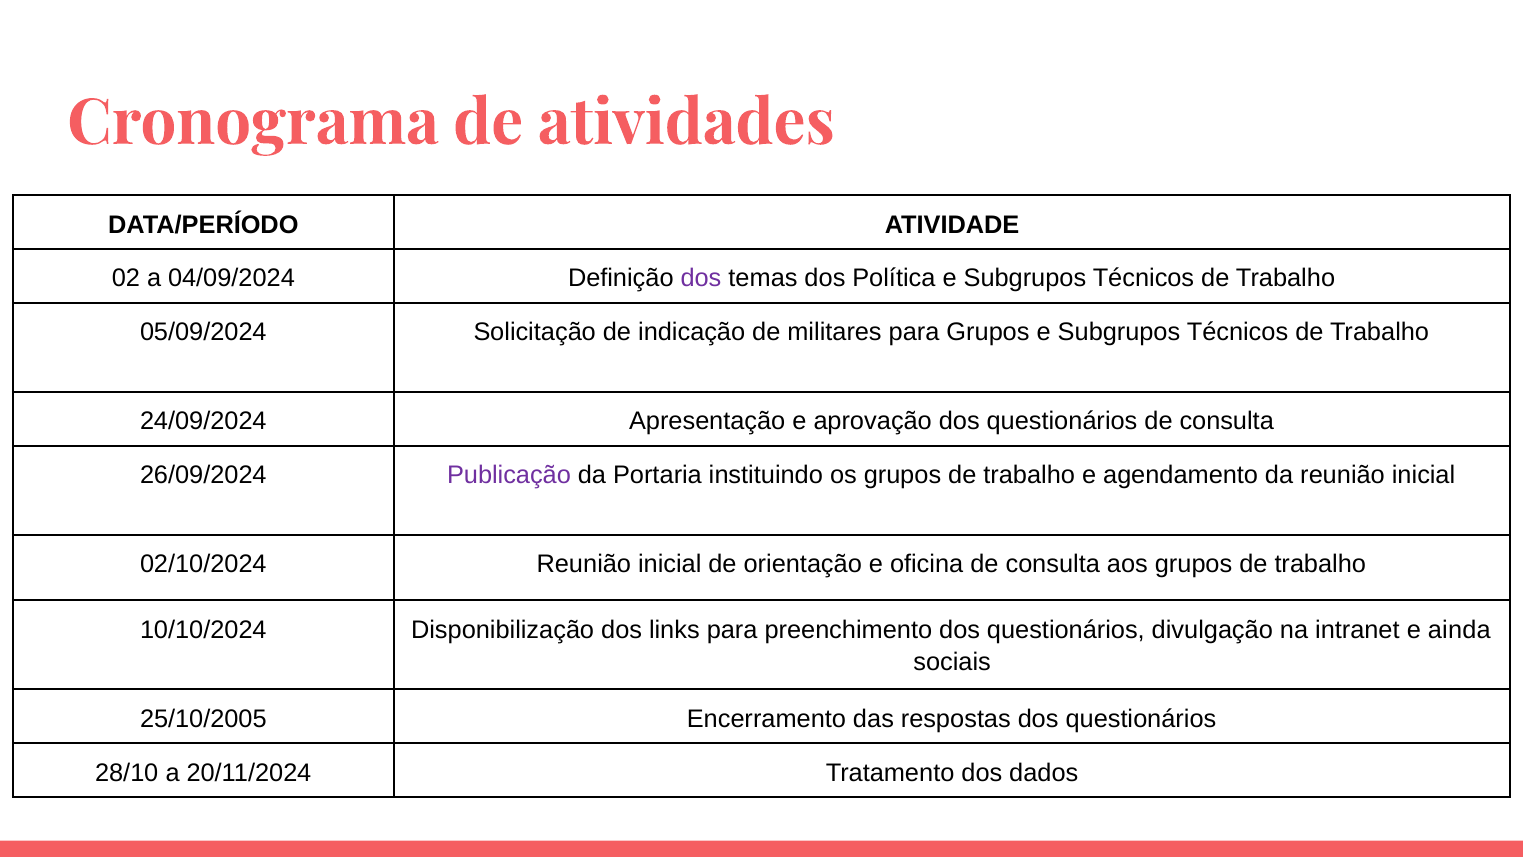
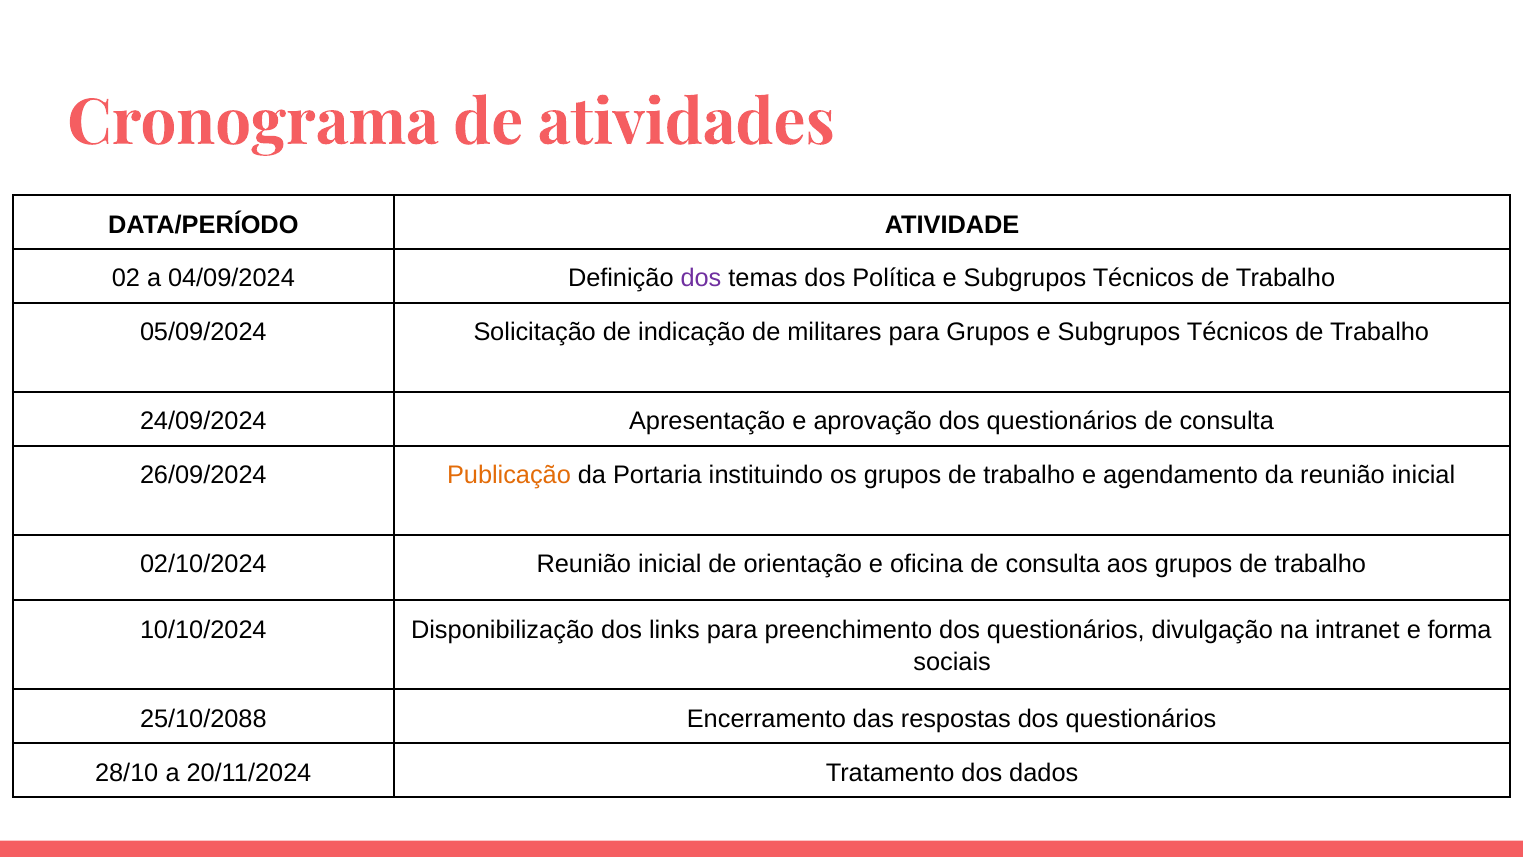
Publicação colour: purple -> orange
ainda: ainda -> forma
25/10/2005: 25/10/2005 -> 25/10/2088
